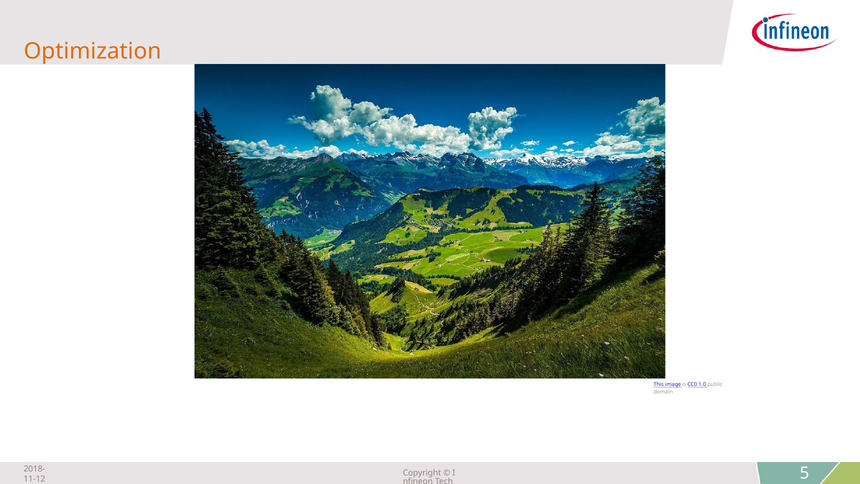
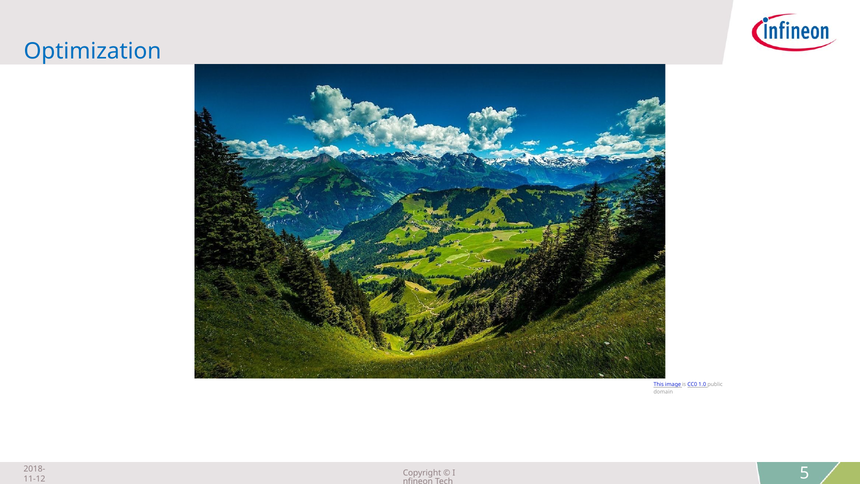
Optimization colour: orange -> blue
